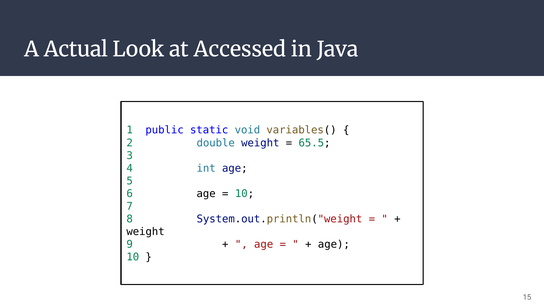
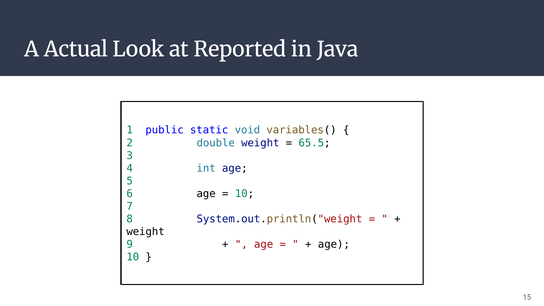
Accessed: Accessed -> Reported
